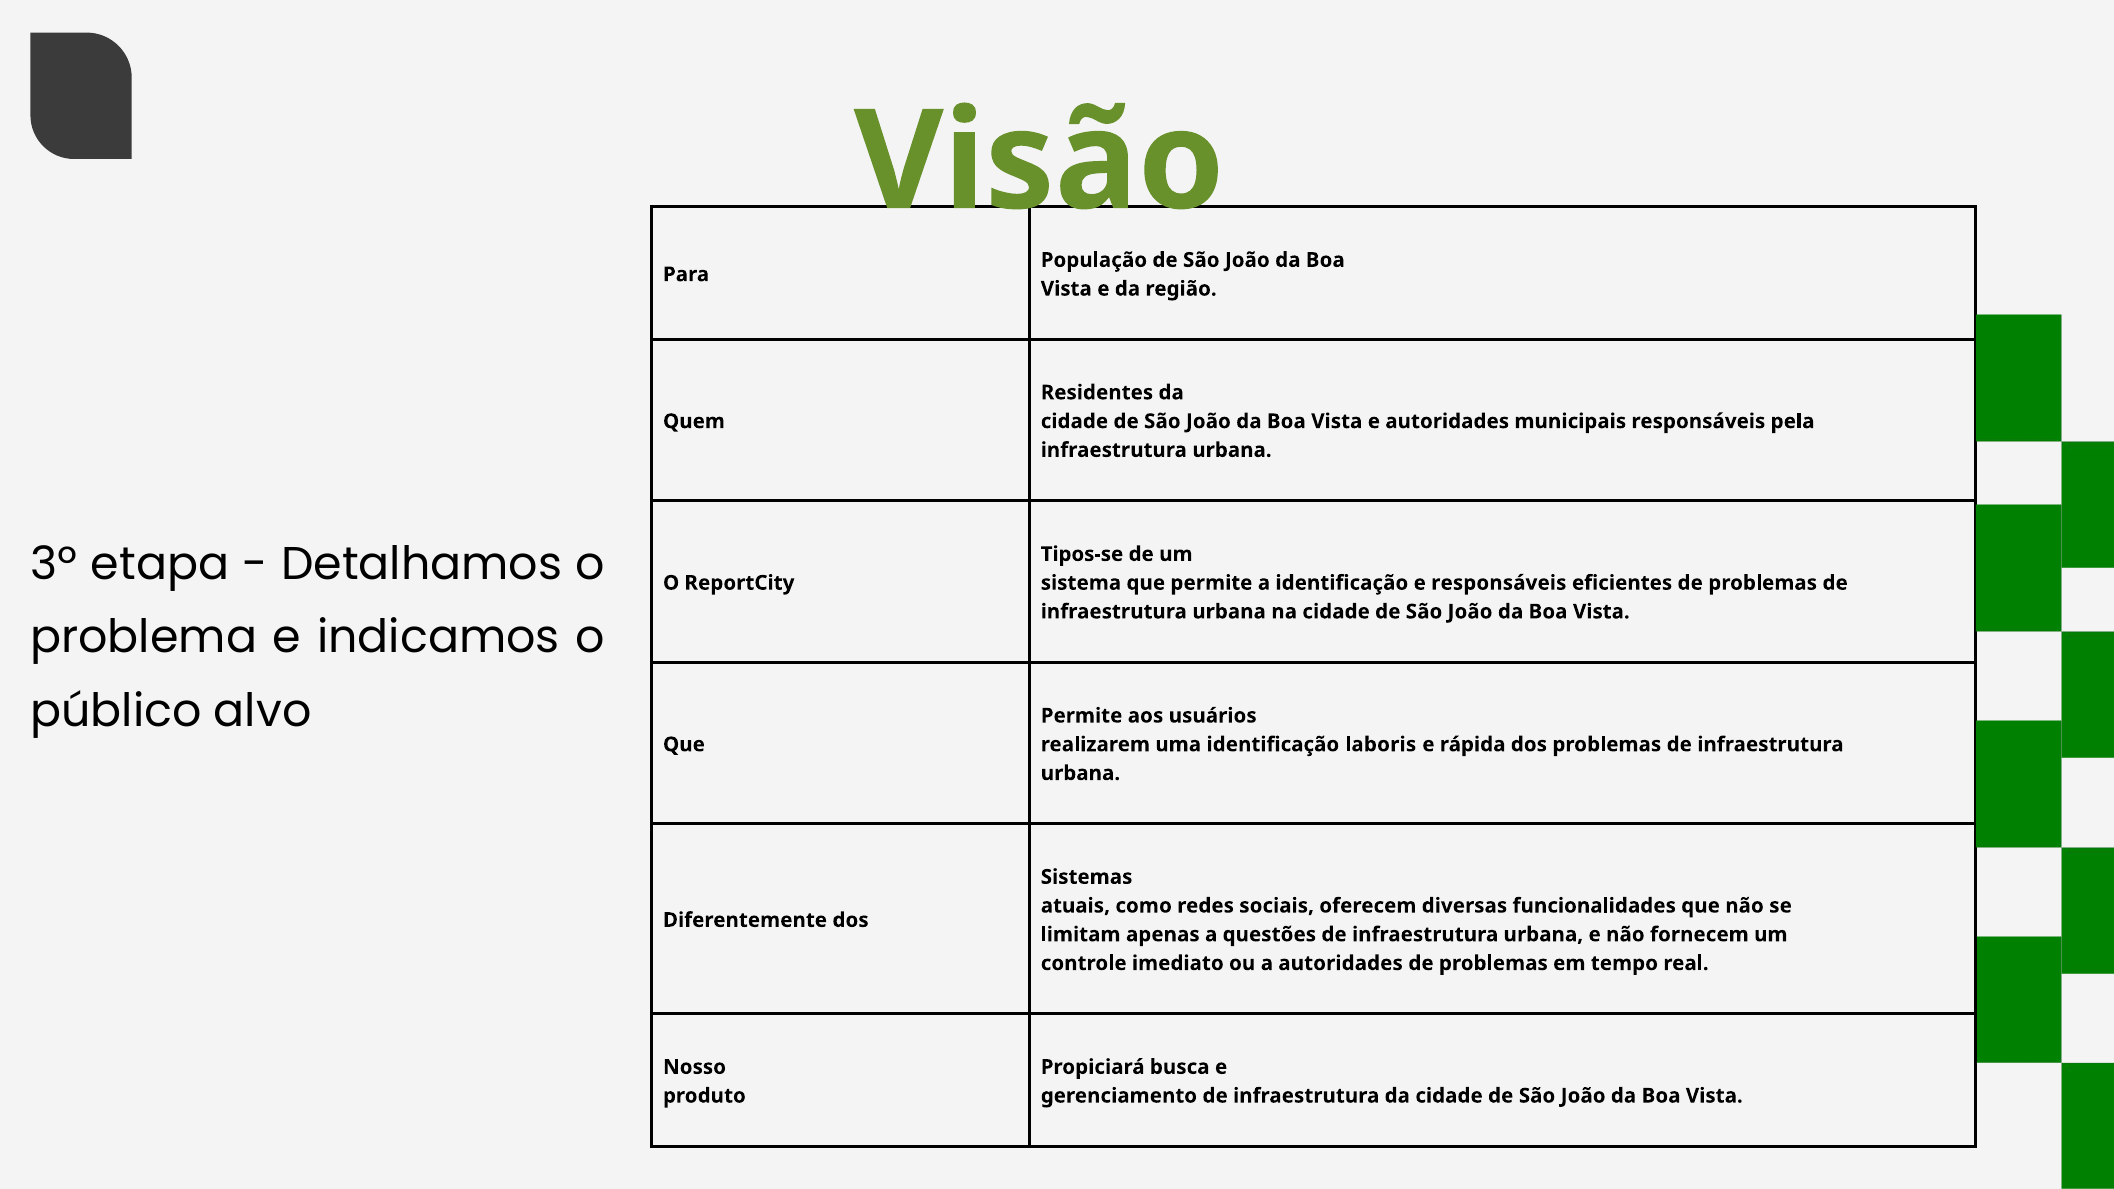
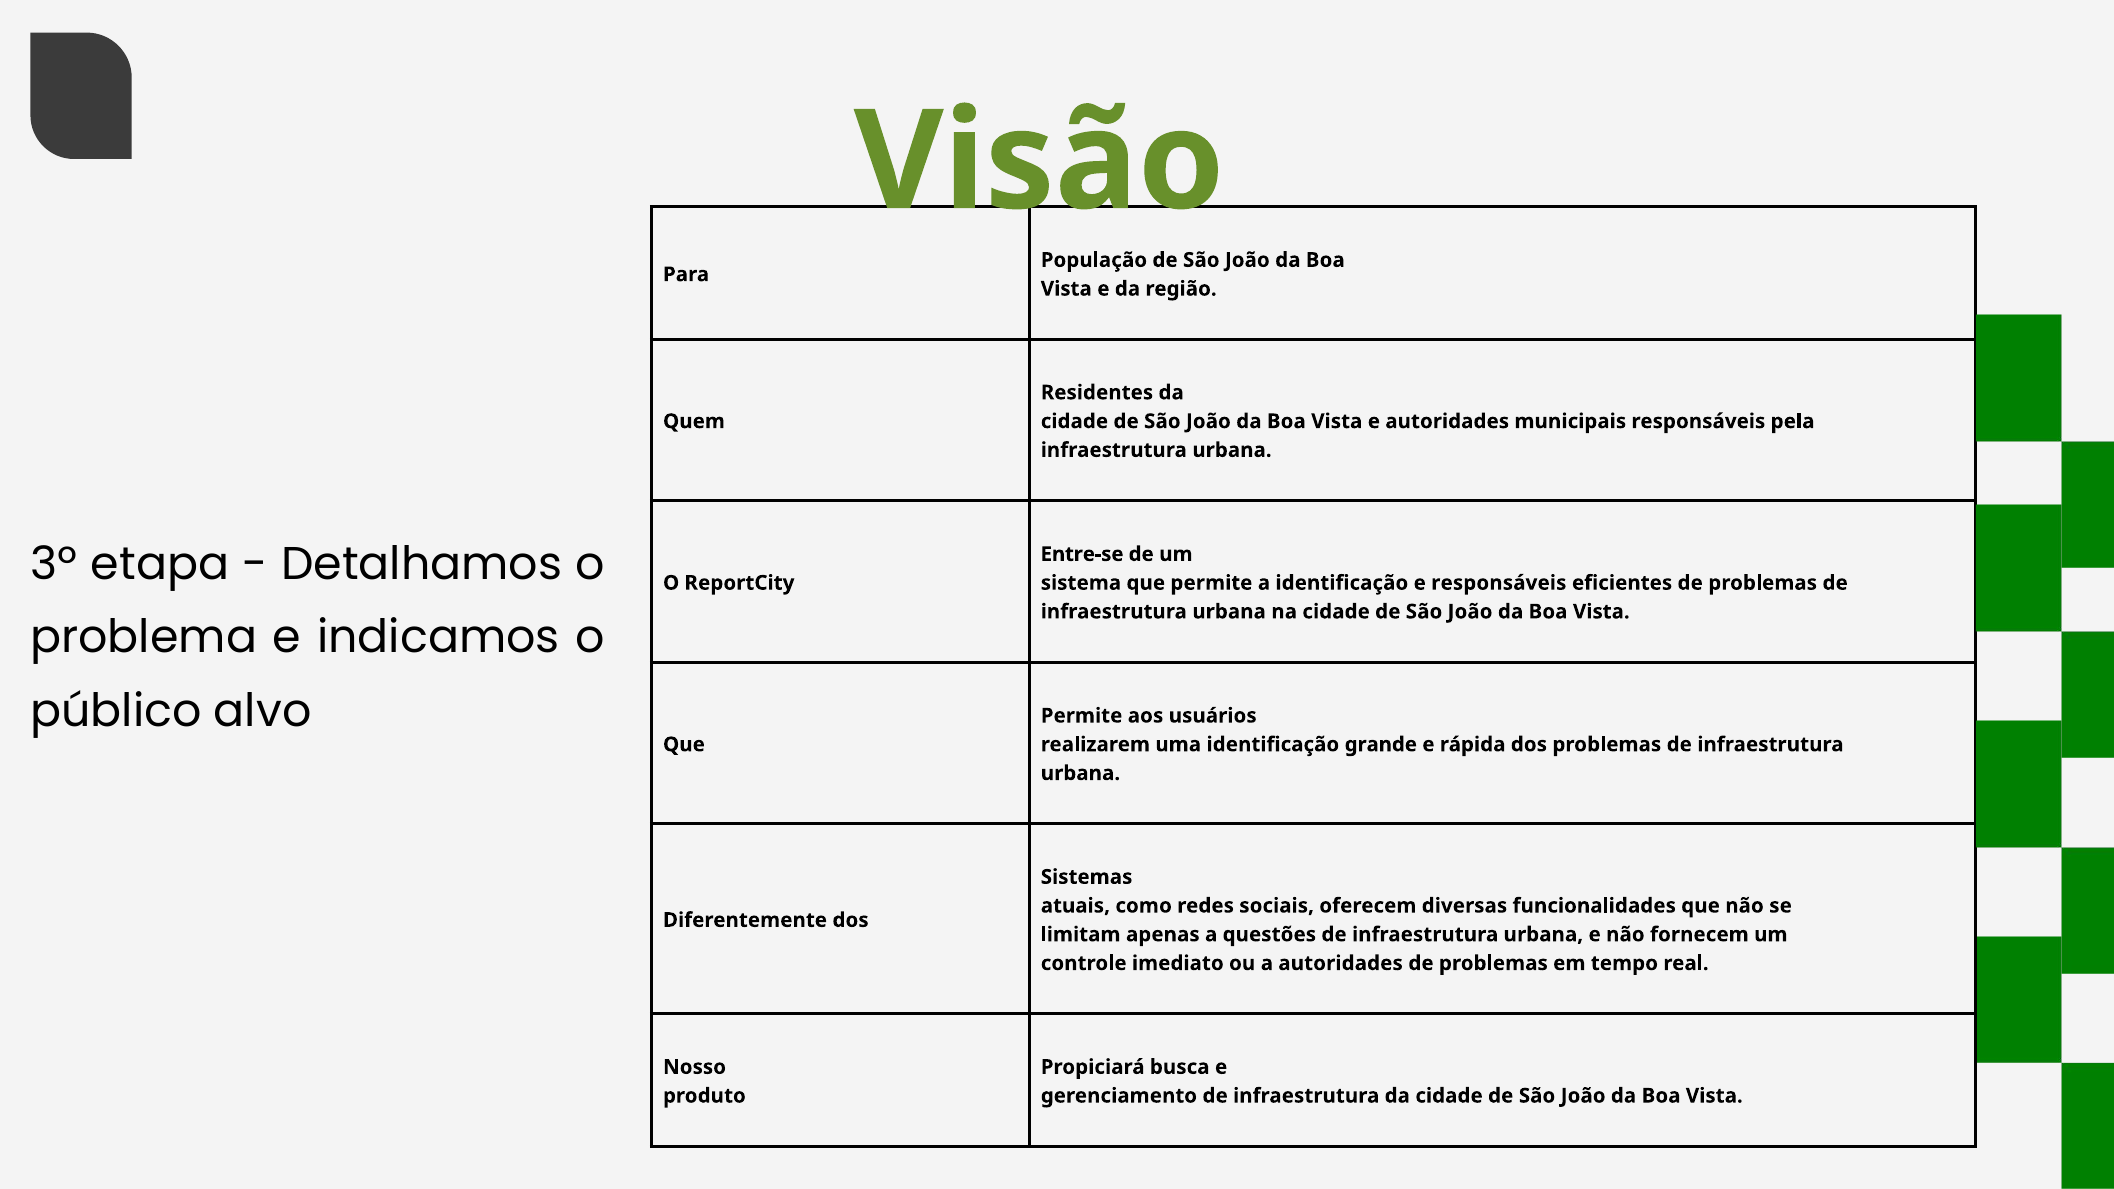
Tipos-se: Tipos-se -> Entre-se
laboris: laboris -> grande
